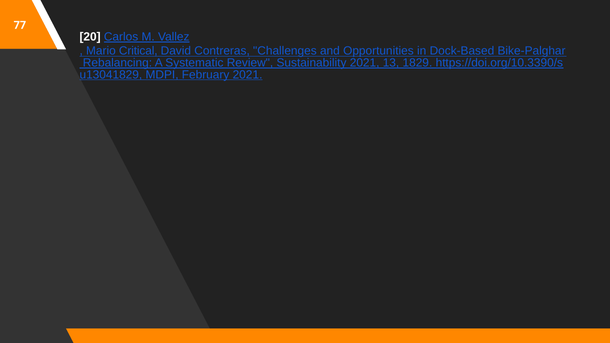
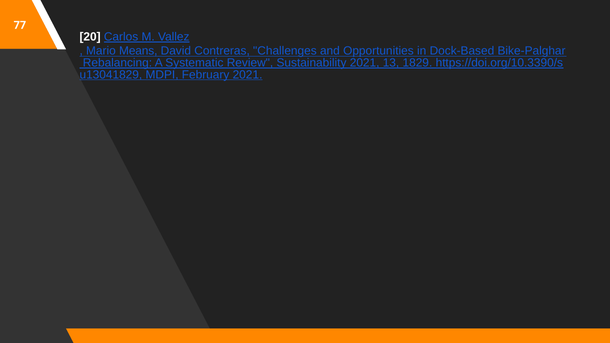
Critical: Critical -> Means
